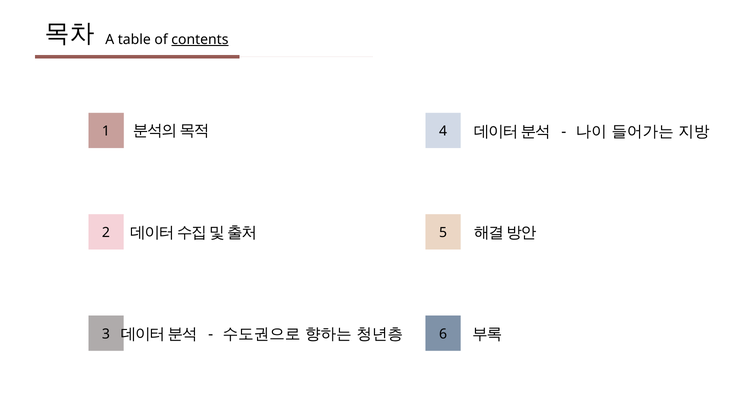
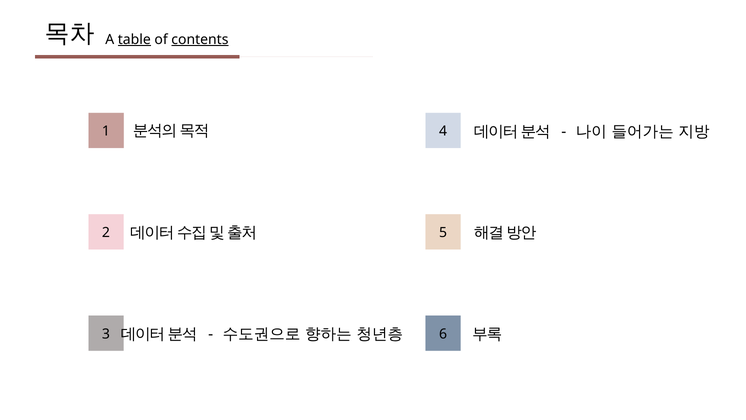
table underline: none -> present
